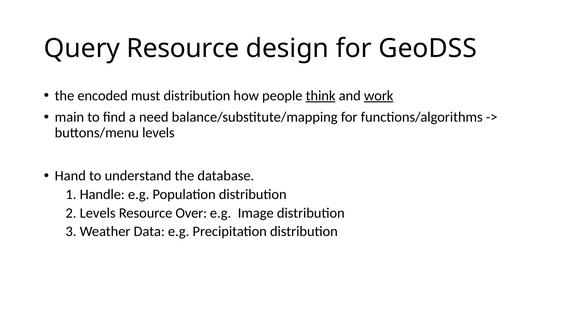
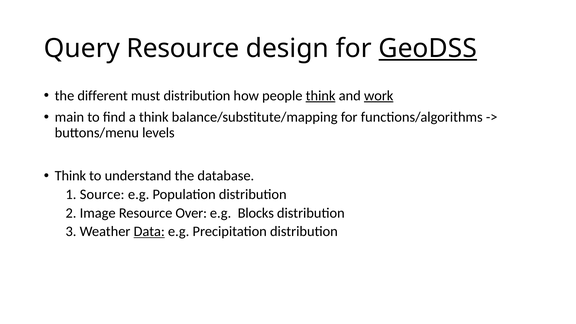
GeoDSS underline: none -> present
encoded: encoded -> different
a need: need -> think
Hand at (70, 176): Hand -> Think
Handle: Handle -> Source
2 Levels: Levels -> Image
Image: Image -> Blocks
Data underline: none -> present
